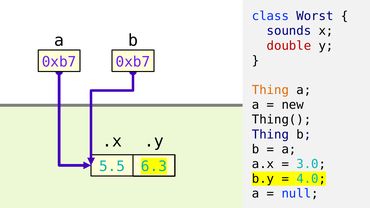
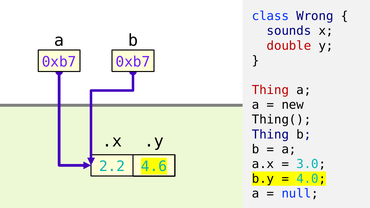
Worst: Worst -> Wrong
Thing at (270, 90) colour: orange -> red
5.5: 5.5 -> 2.2
6.3: 6.3 -> 4.6
